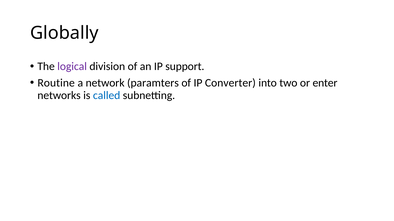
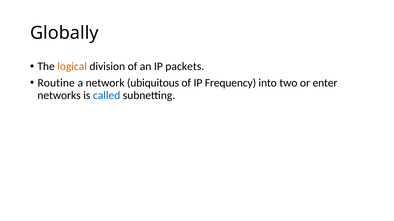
logical colour: purple -> orange
support: support -> packets
paramters: paramters -> ubiquitous
Converter: Converter -> Frequency
